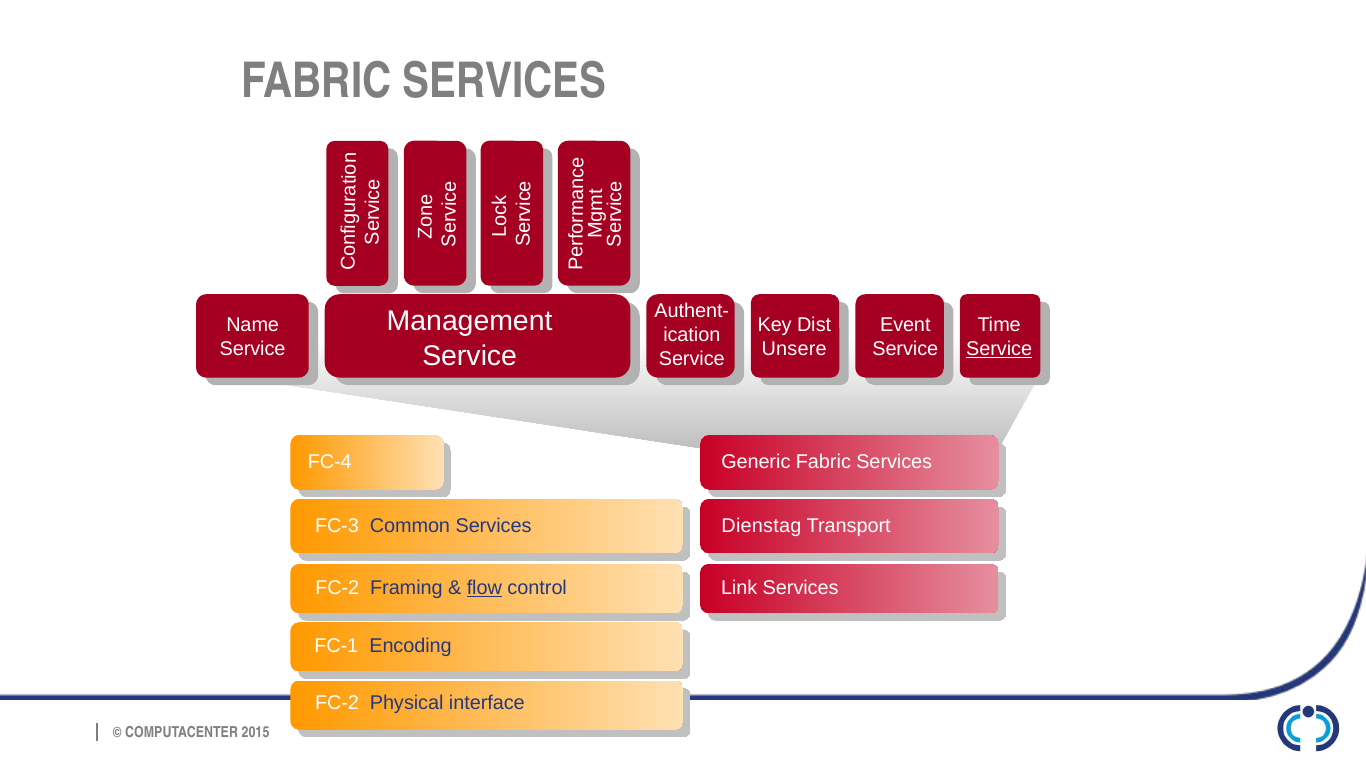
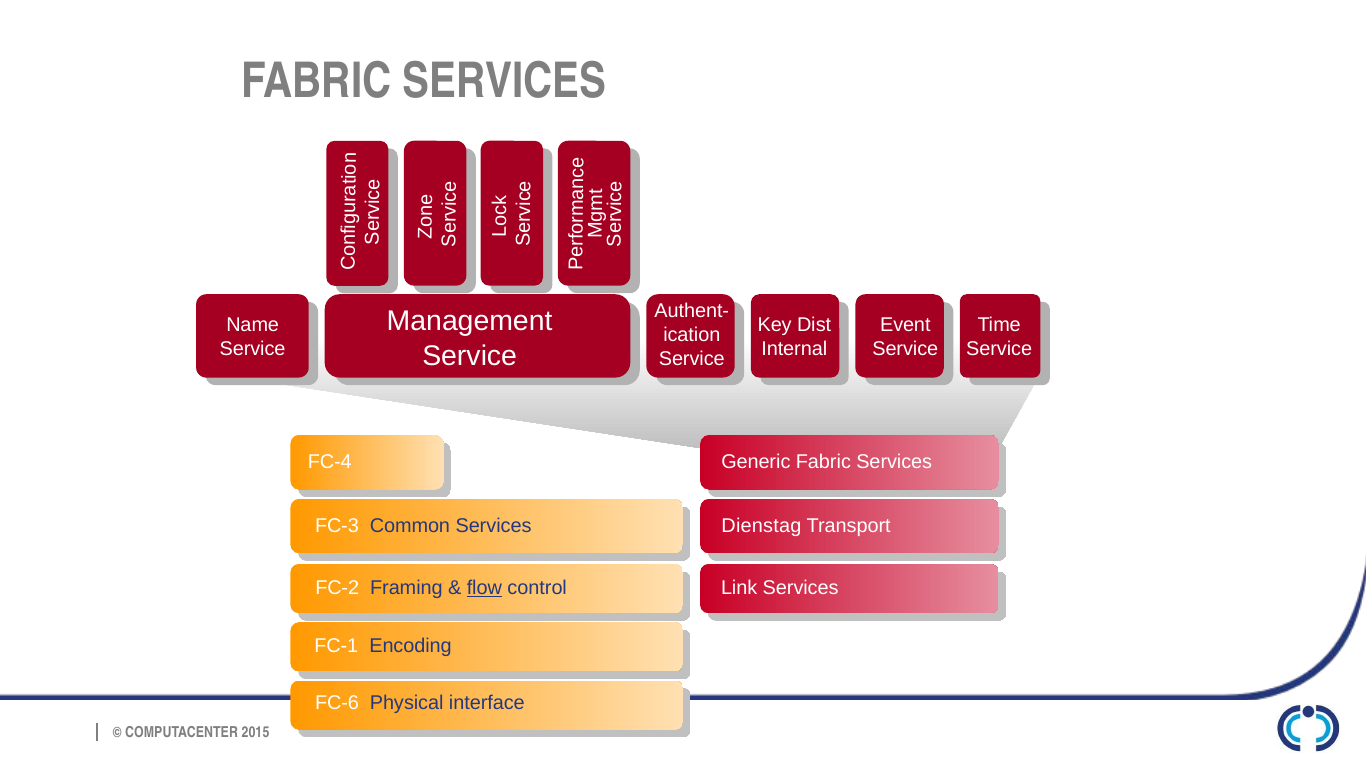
Unsere: Unsere -> Internal
Service at (999, 349) underline: present -> none
FC-2 at (337, 703): FC-2 -> FC-6
